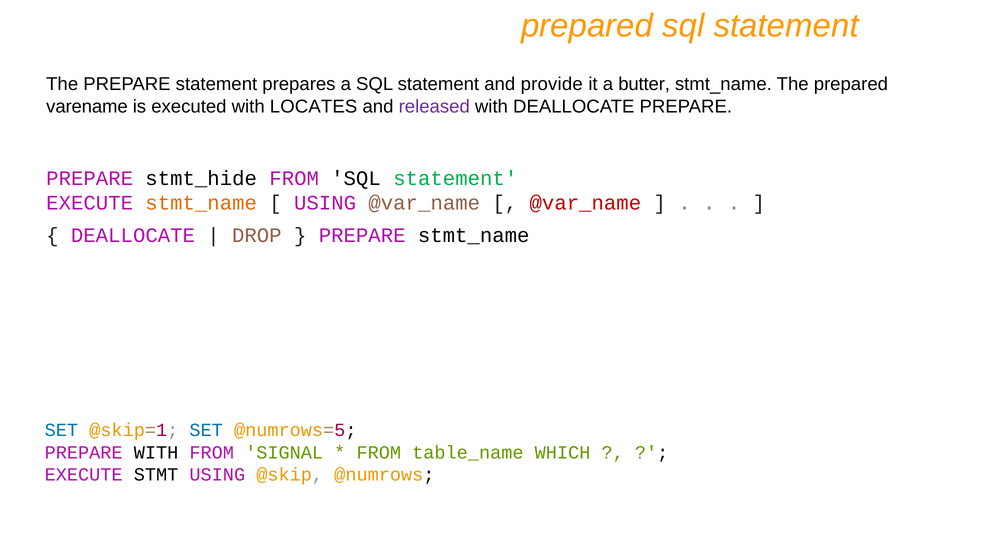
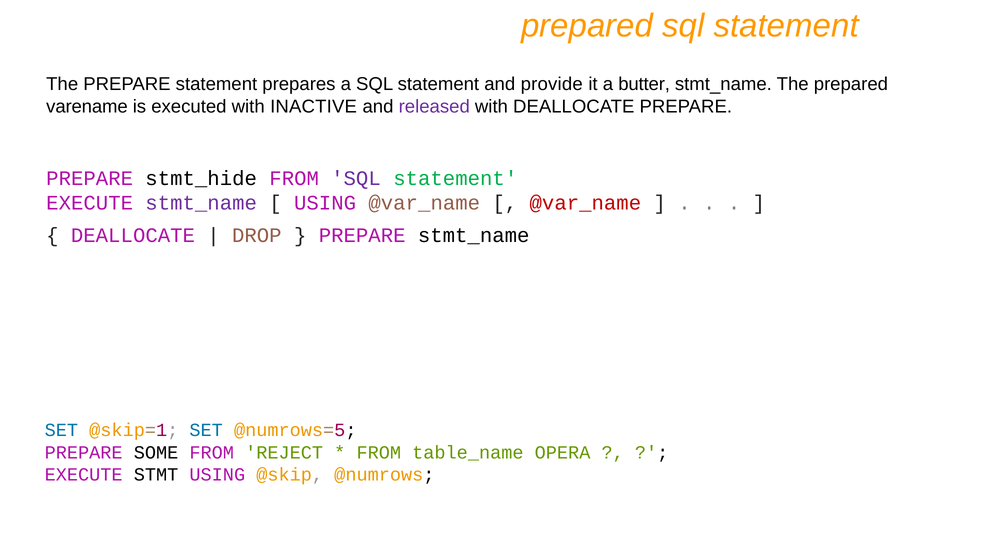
LOCATES: LOCATES -> INACTIVE
SQL at (356, 178) colour: black -> purple
stmt_name at (201, 203) colour: orange -> purple
PREPARE WITH: WITH -> SOME
SIGNAL: SIGNAL -> REJECT
WHICH: WHICH -> OPERA
